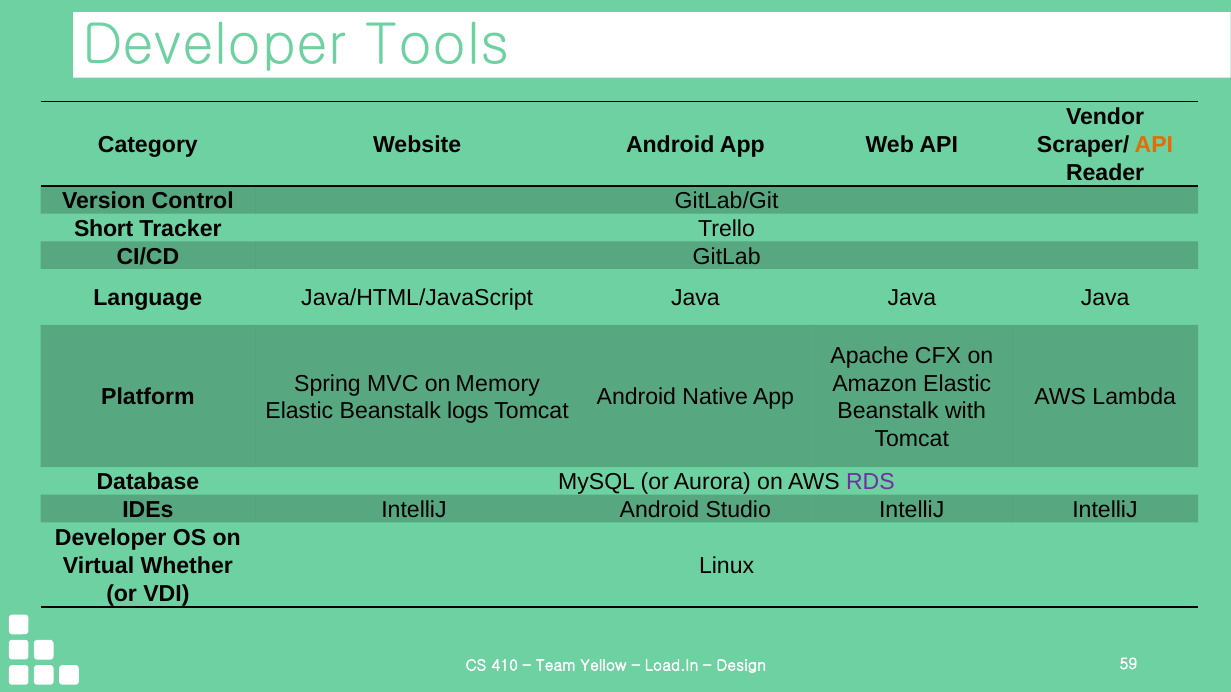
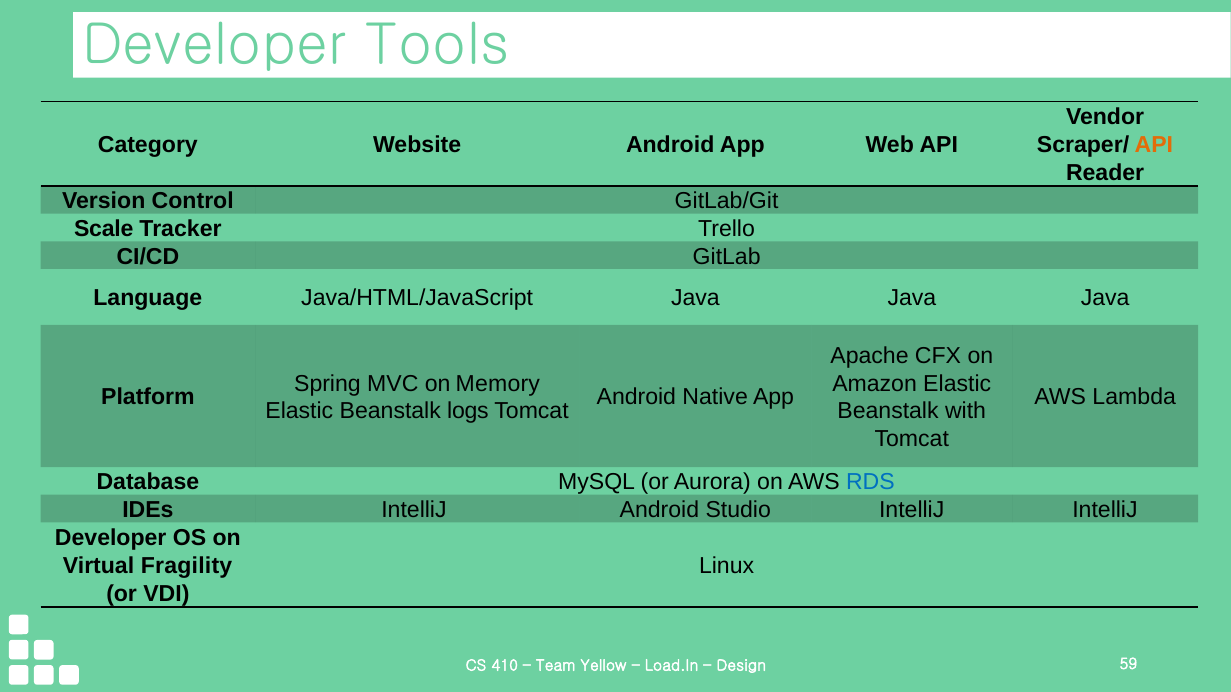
Short: Short -> Scale
RDS colour: purple -> blue
Whether: Whether -> Fragility
